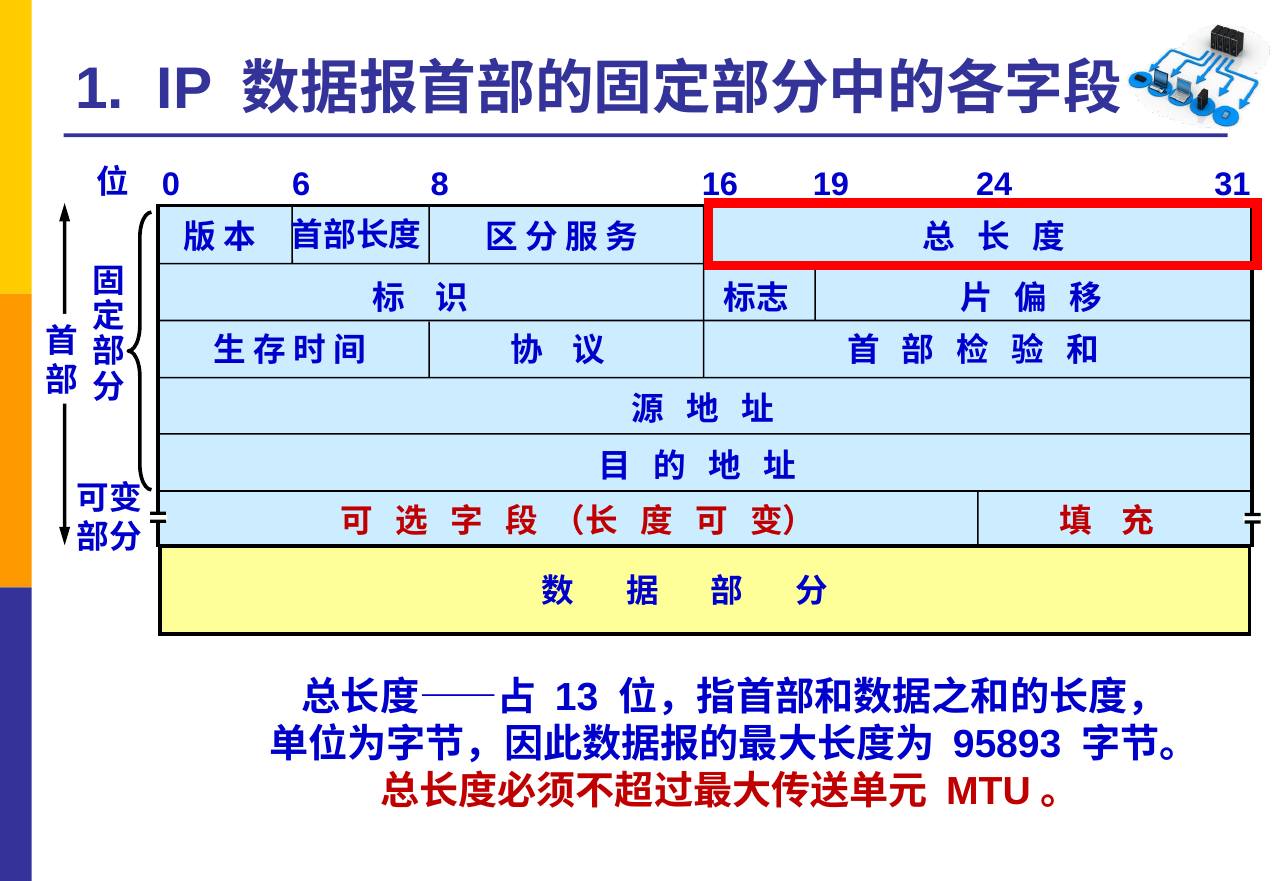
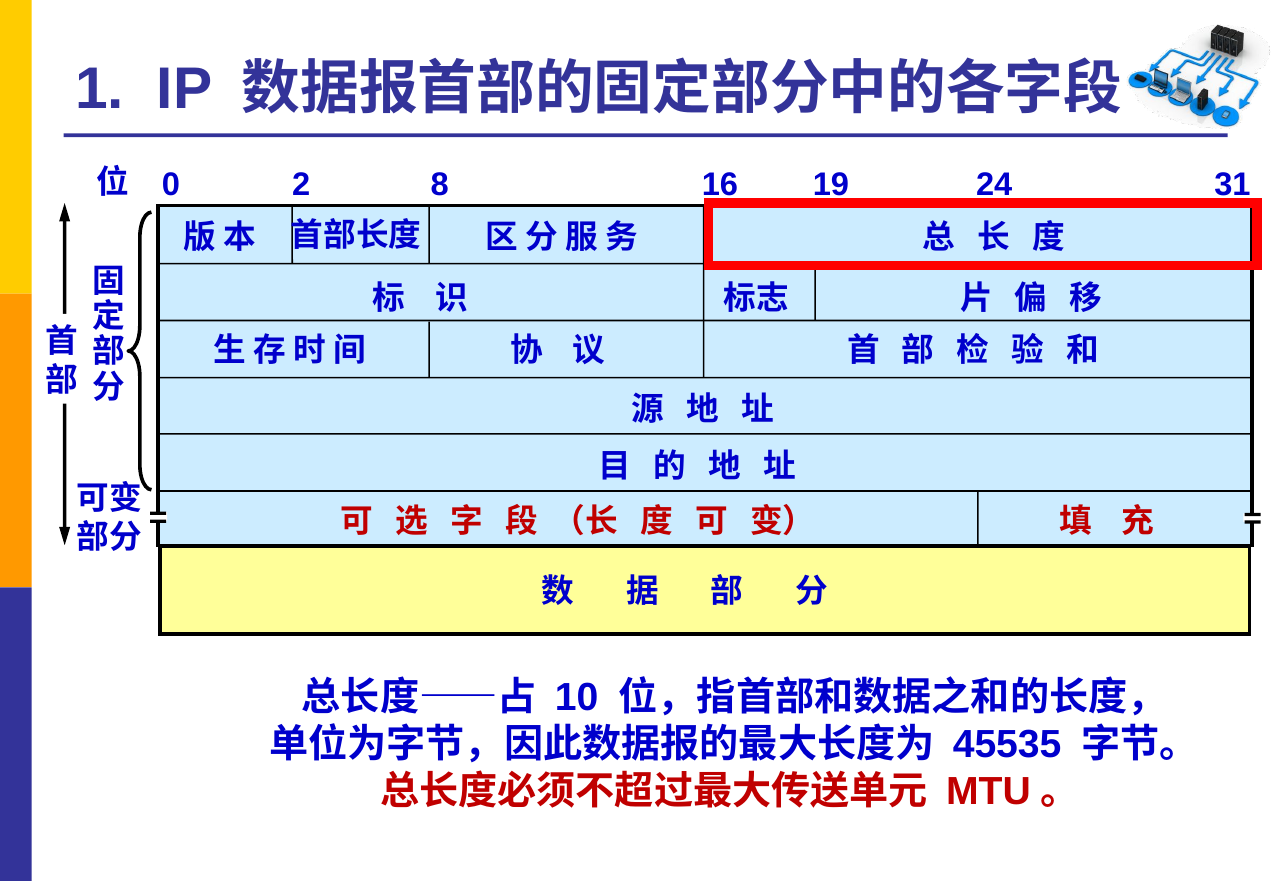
6: 6 -> 2
13: 13 -> 10
95893: 95893 -> 45535
